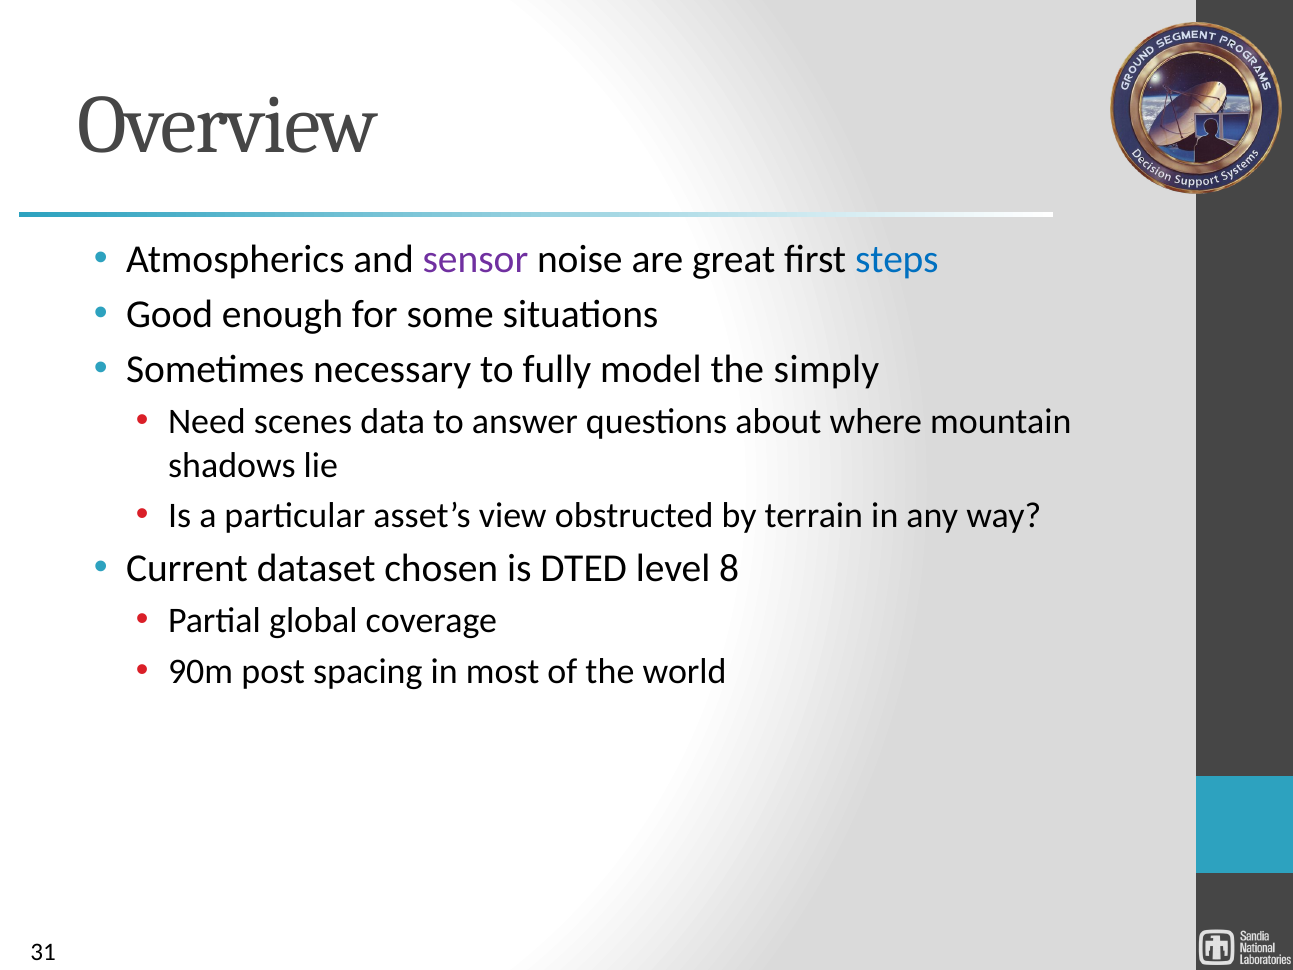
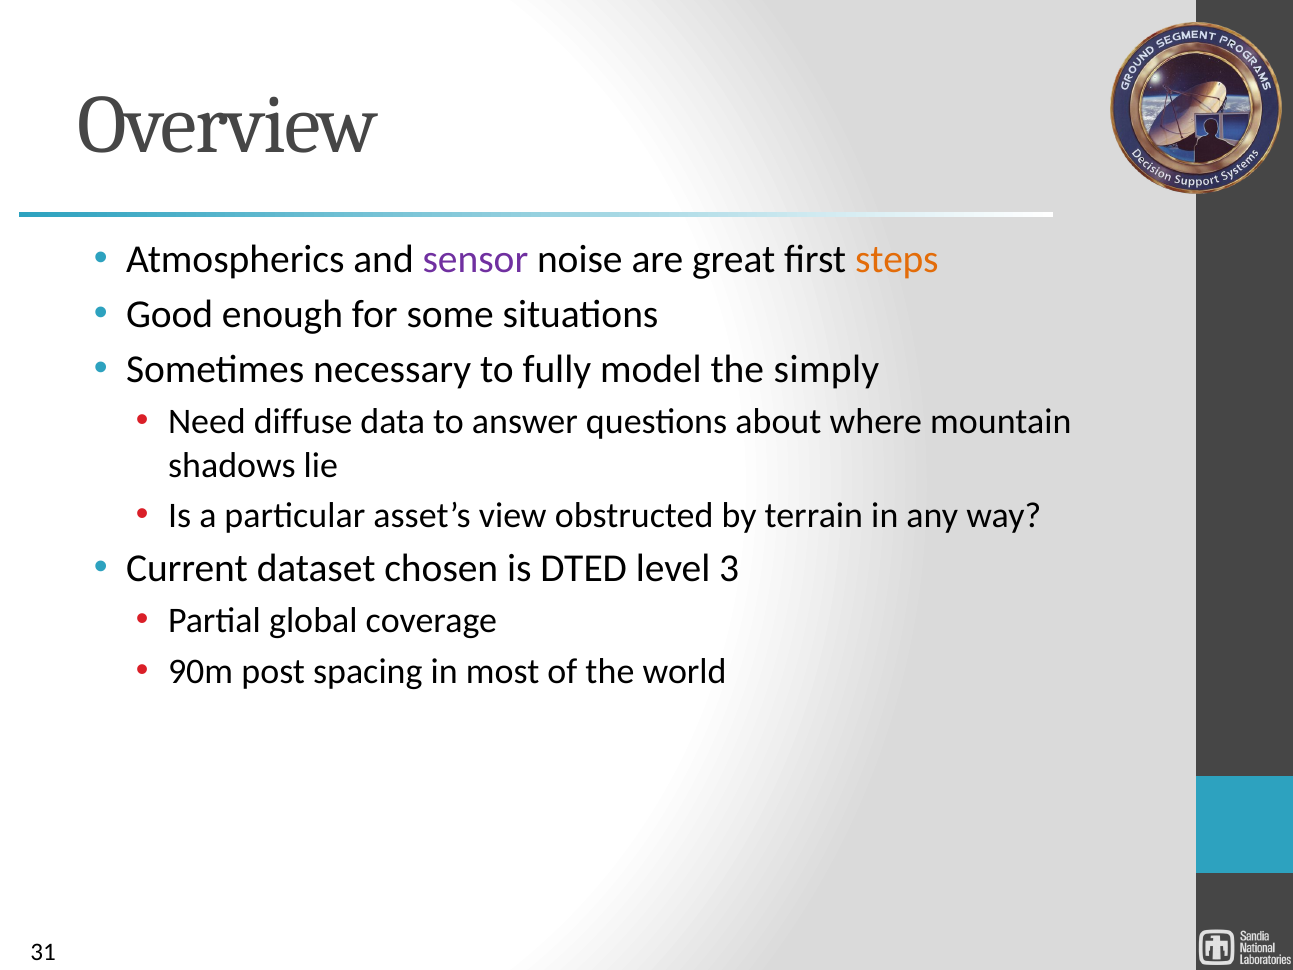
steps colour: blue -> orange
scenes: scenes -> diffuse
8: 8 -> 3
